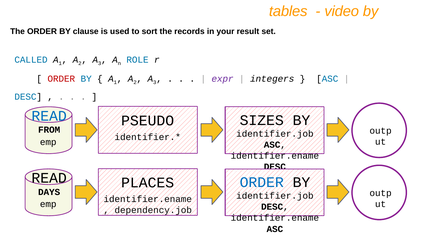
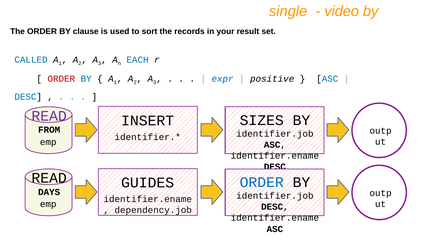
tables: tables -> single
ROLE: ROLE -> EACH
expr colour: purple -> blue
integers: integers -> positive
READ at (49, 116) colour: blue -> purple
PSEUDO: PSEUDO -> INSERT
PLACES: PLACES -> GUIDES
